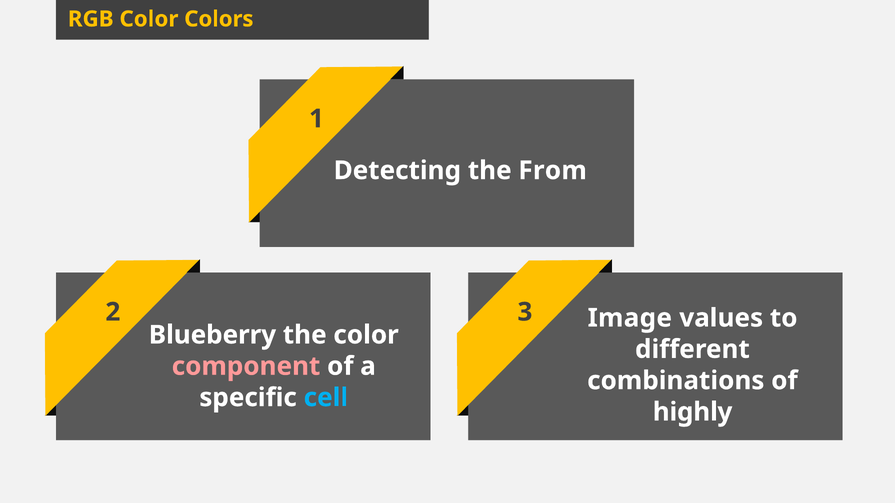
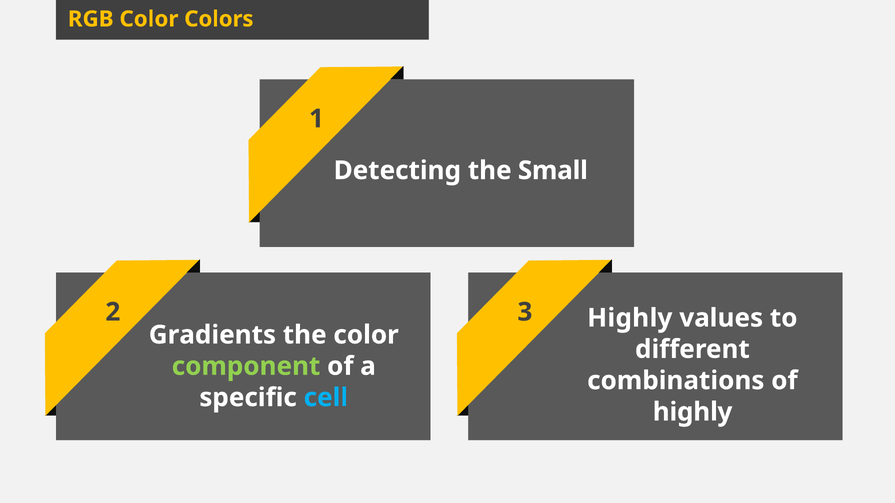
From: From -> Small
3 Image: Image -> Highly
Blueberry: Blueberry -> Gradients
component colour: pink -> light green
